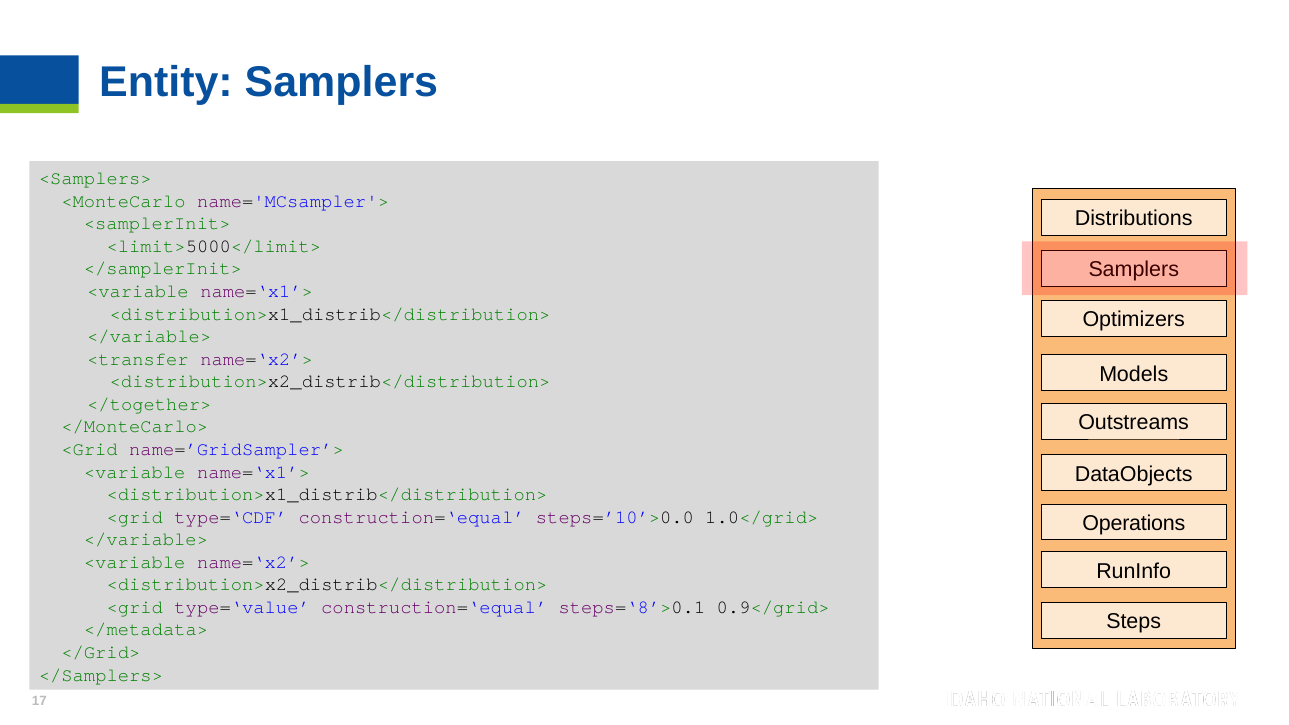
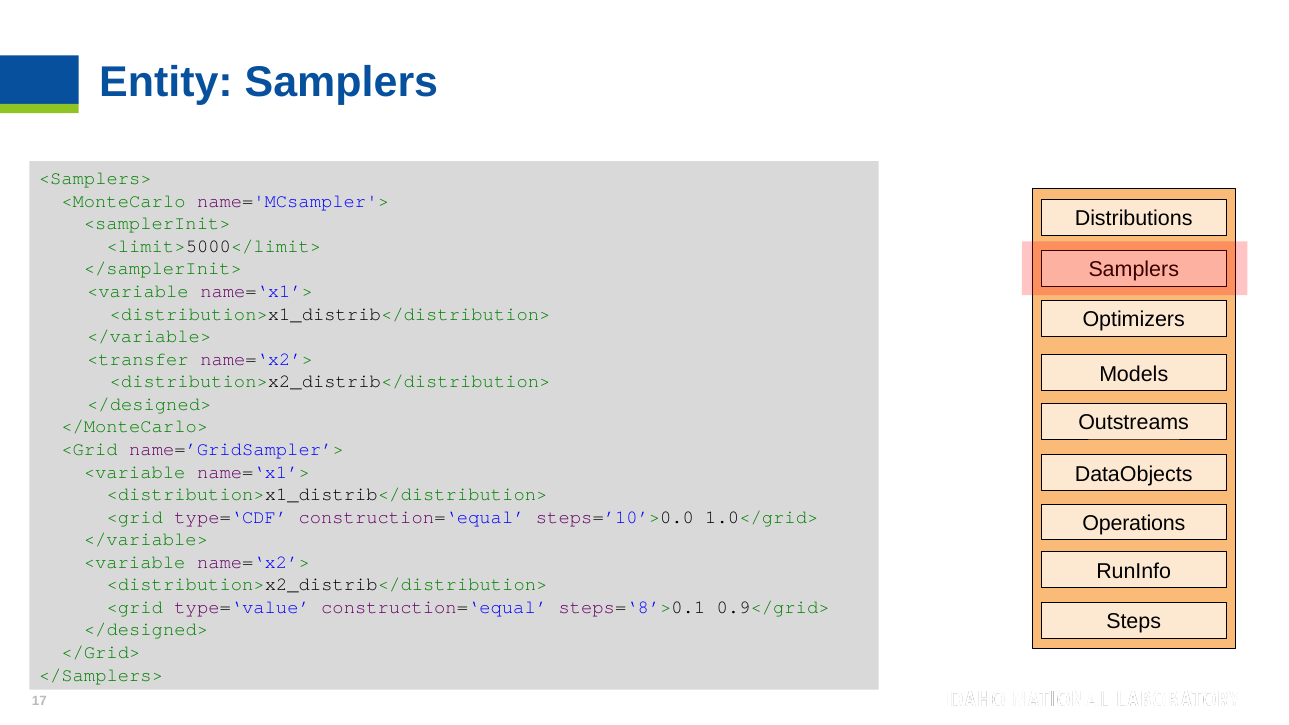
</together> at (149, 404): </together> -> </designed>
</metadata> at (146, 630): </metadata> -> </designed>
